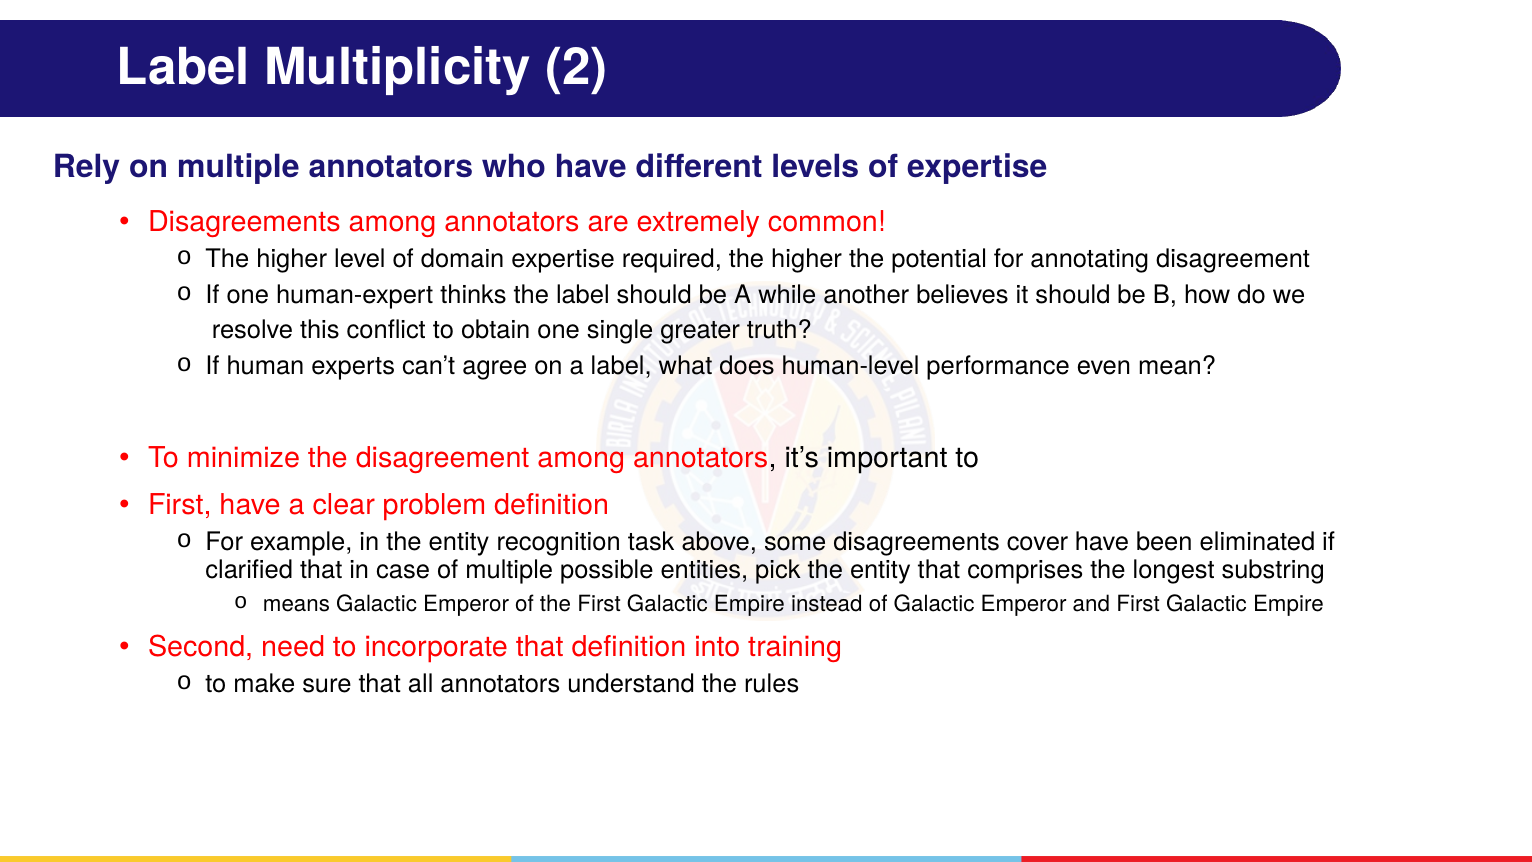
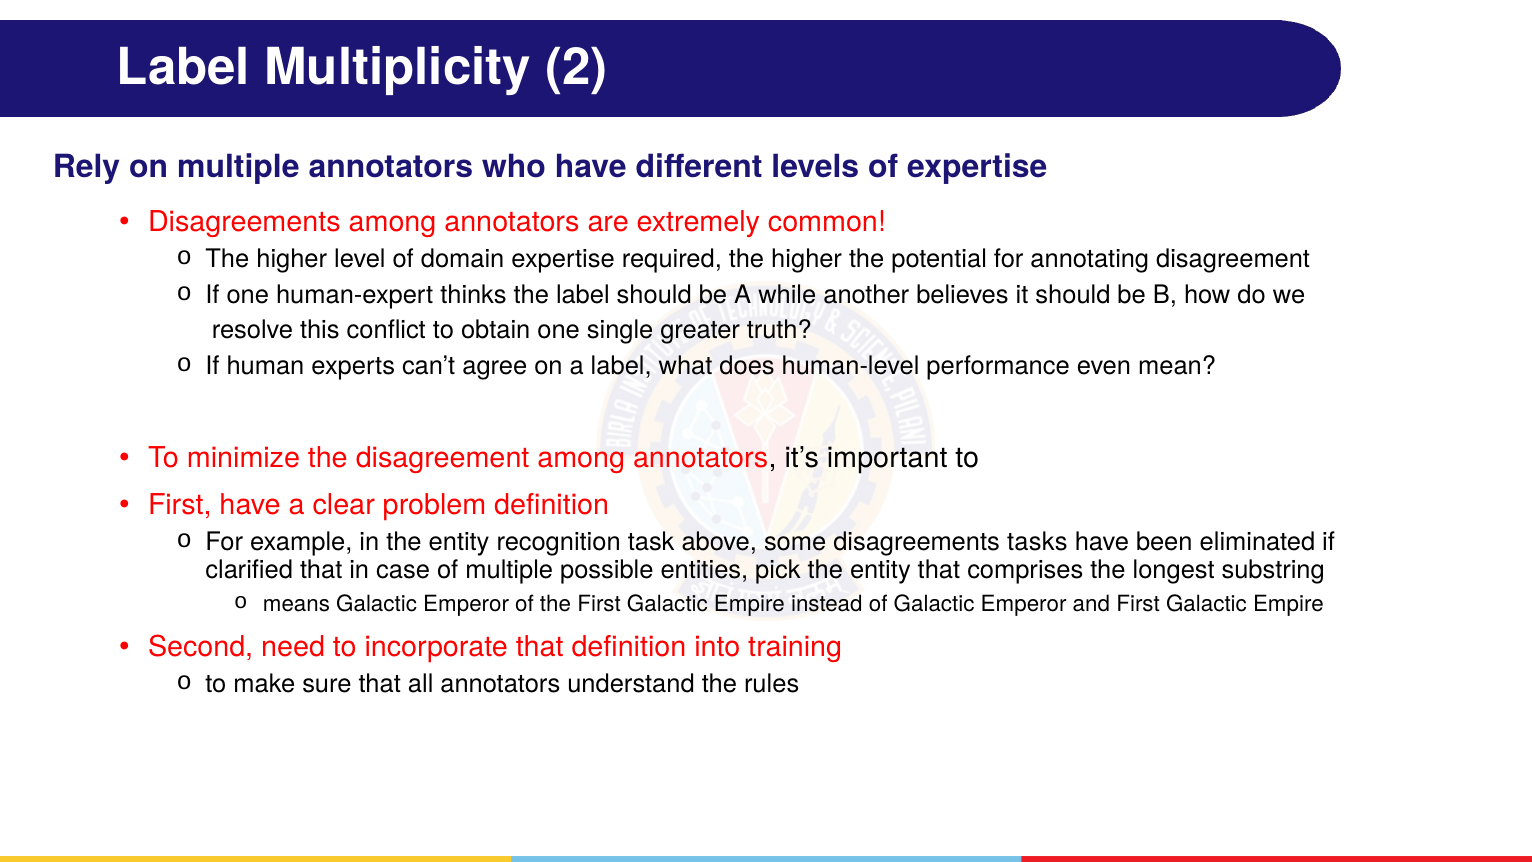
cover: cover -> tasks
